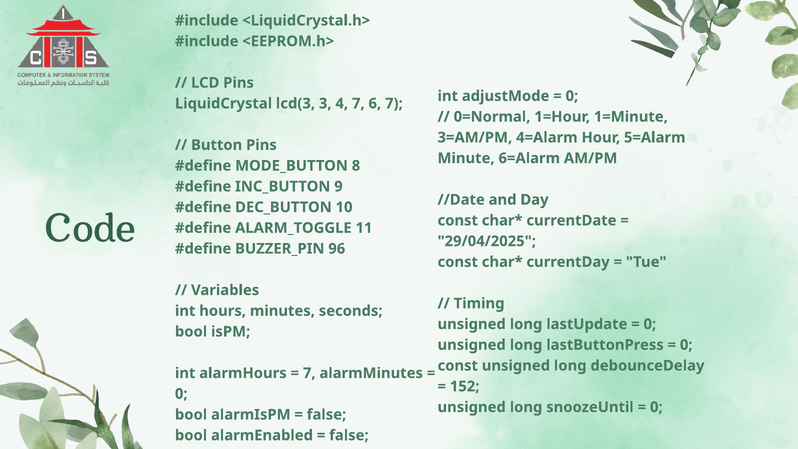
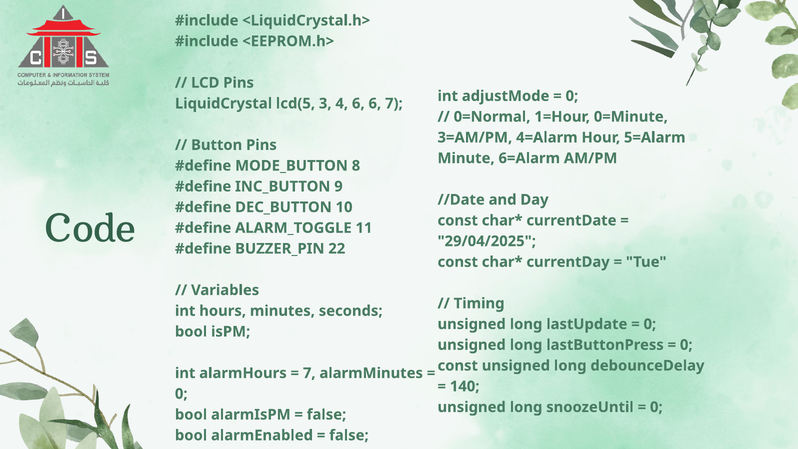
lcd(3: lcd(3 -> lcd(5
4 7: 7 -> 6
1=Minute: 1=Minute -> 0=Minute
96: 96 -> 22
152: 152 -> 140
